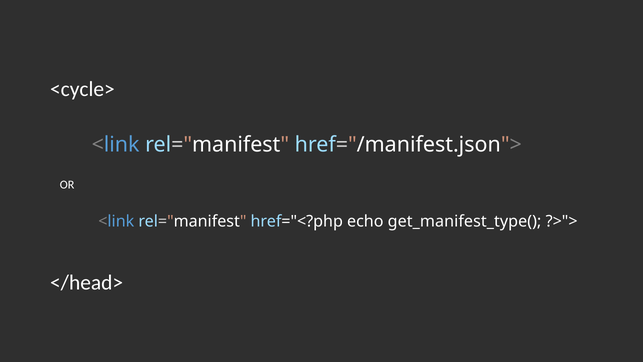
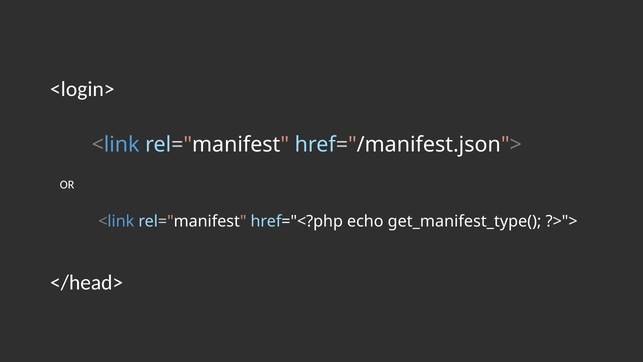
<cycle>: <cycle> -> <login>
